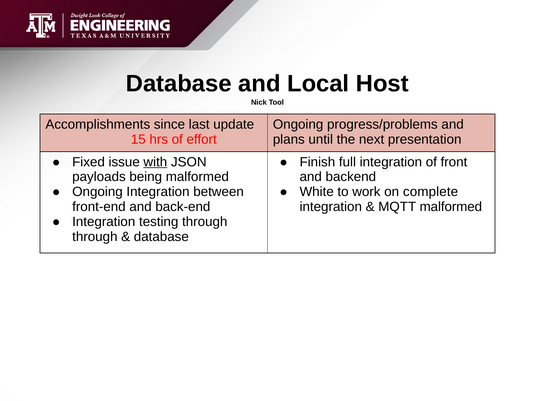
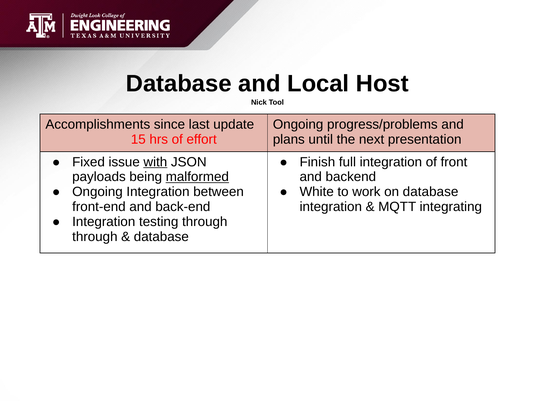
malformed at (197, 177) underline: none -> present
on complete: complete -> database
MQTT malformed: malformed -> integrating
